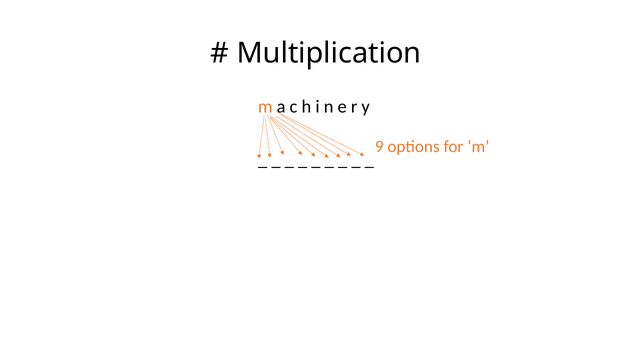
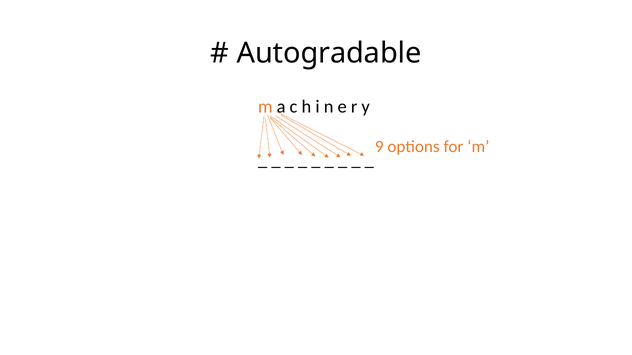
Multiplication: Multiplication -> Autogradable
